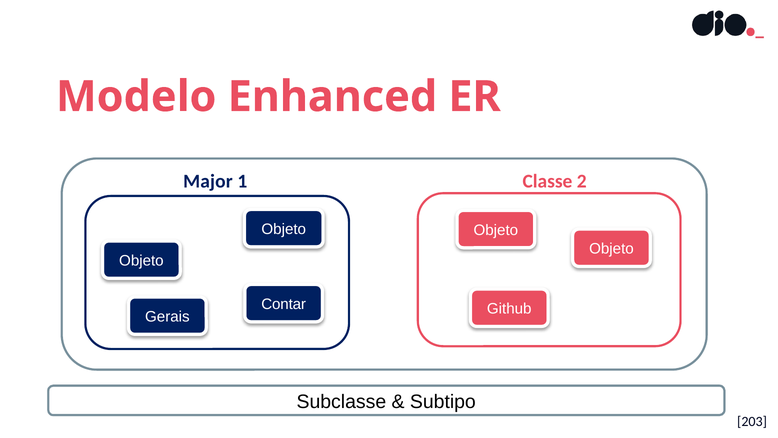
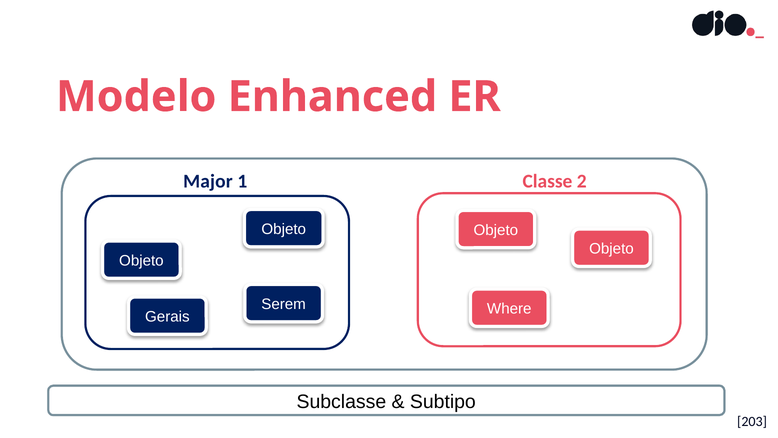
Contar: Contar -> Serem
Github: Github -> Where
